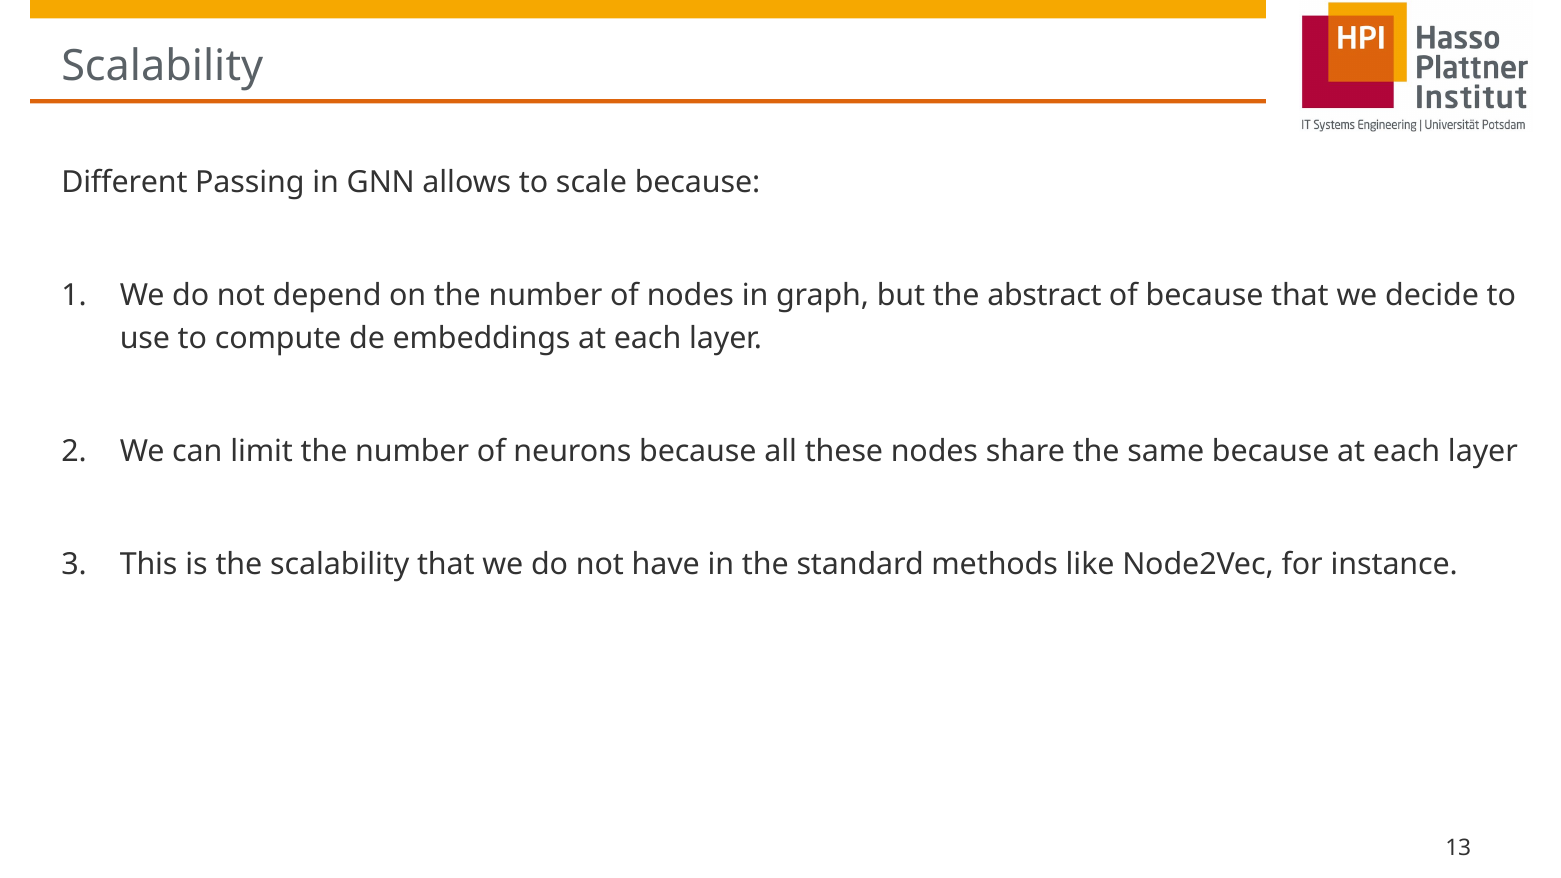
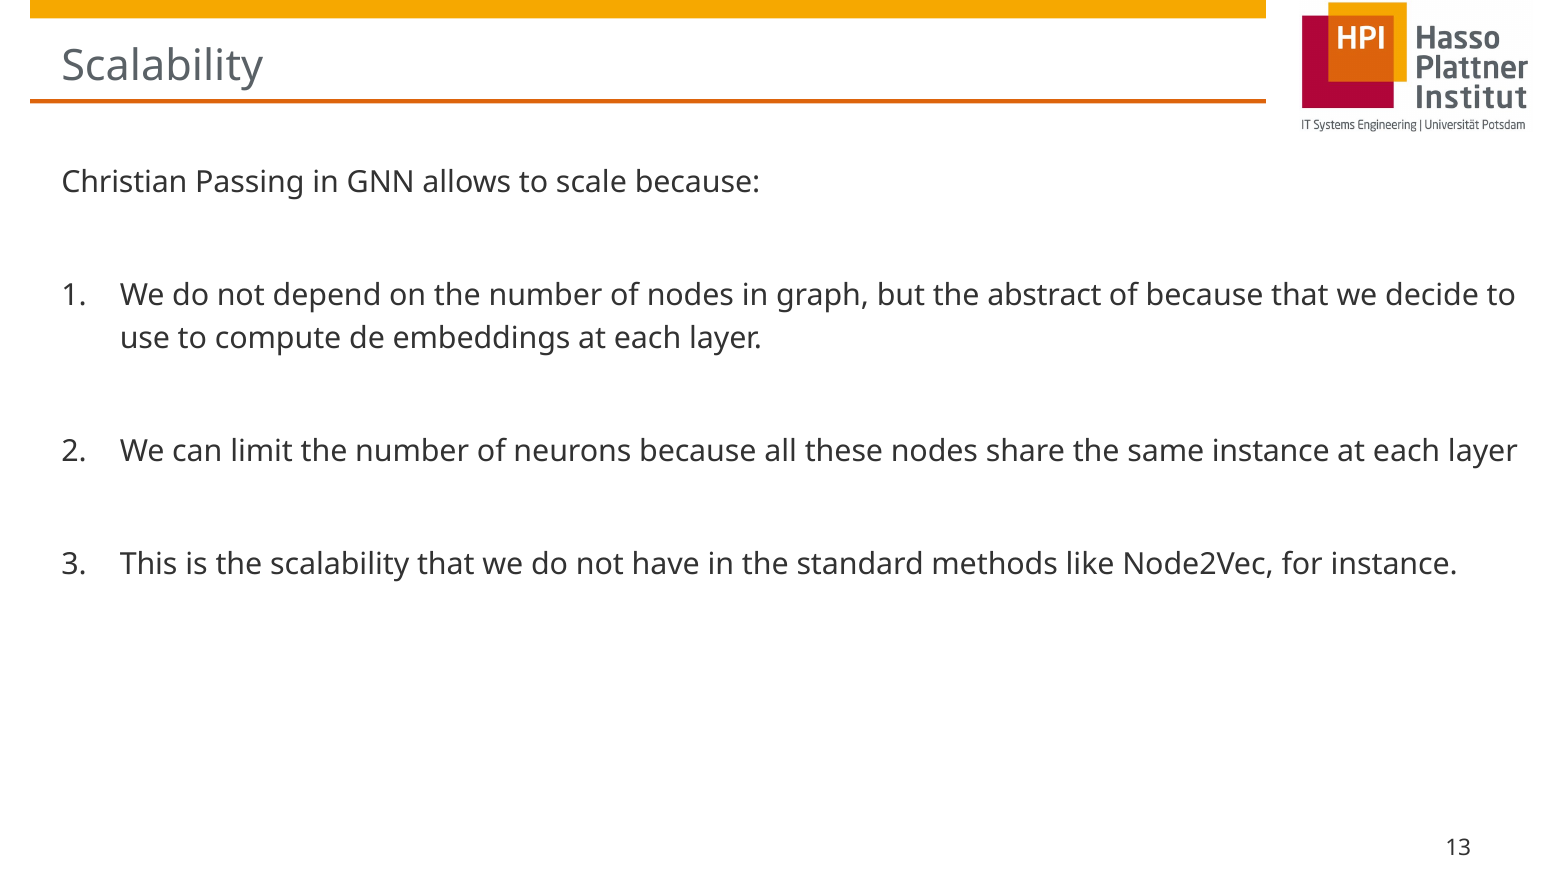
Different: Different -> Christian
same because: because -> instance
